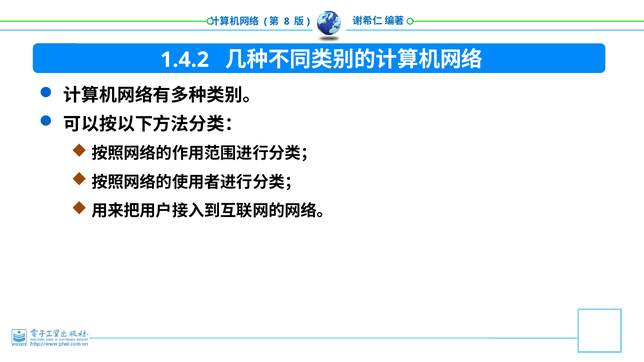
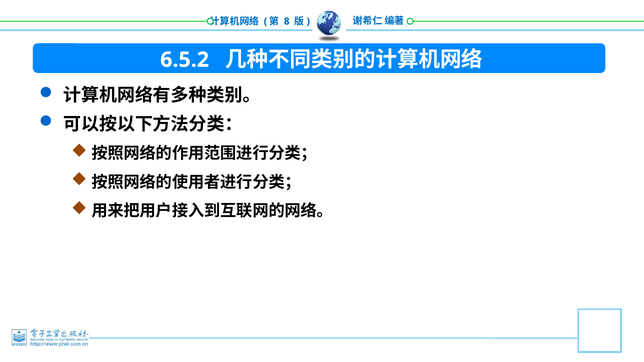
1.4.2: 1.4.2 -> 6.5.2
